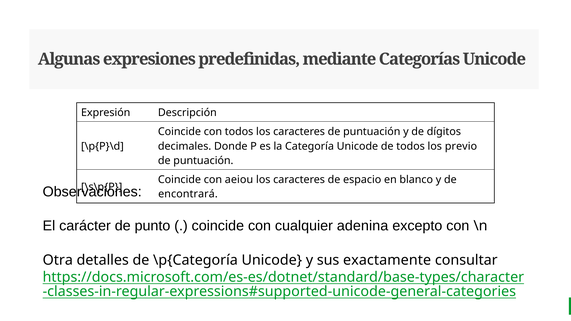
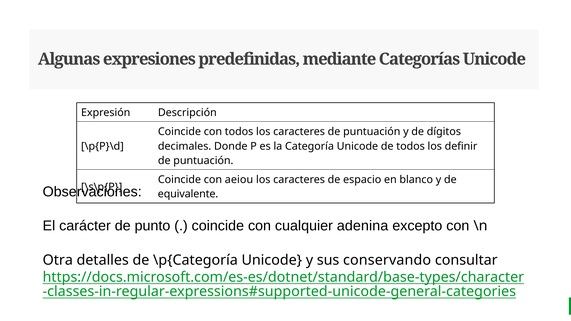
previo: previo -> definir
encontrará: encontrará -> equivalente
exactamente: exactamente -> conservando
